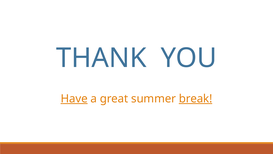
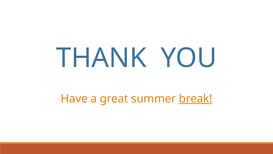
Have underline: present -> none
